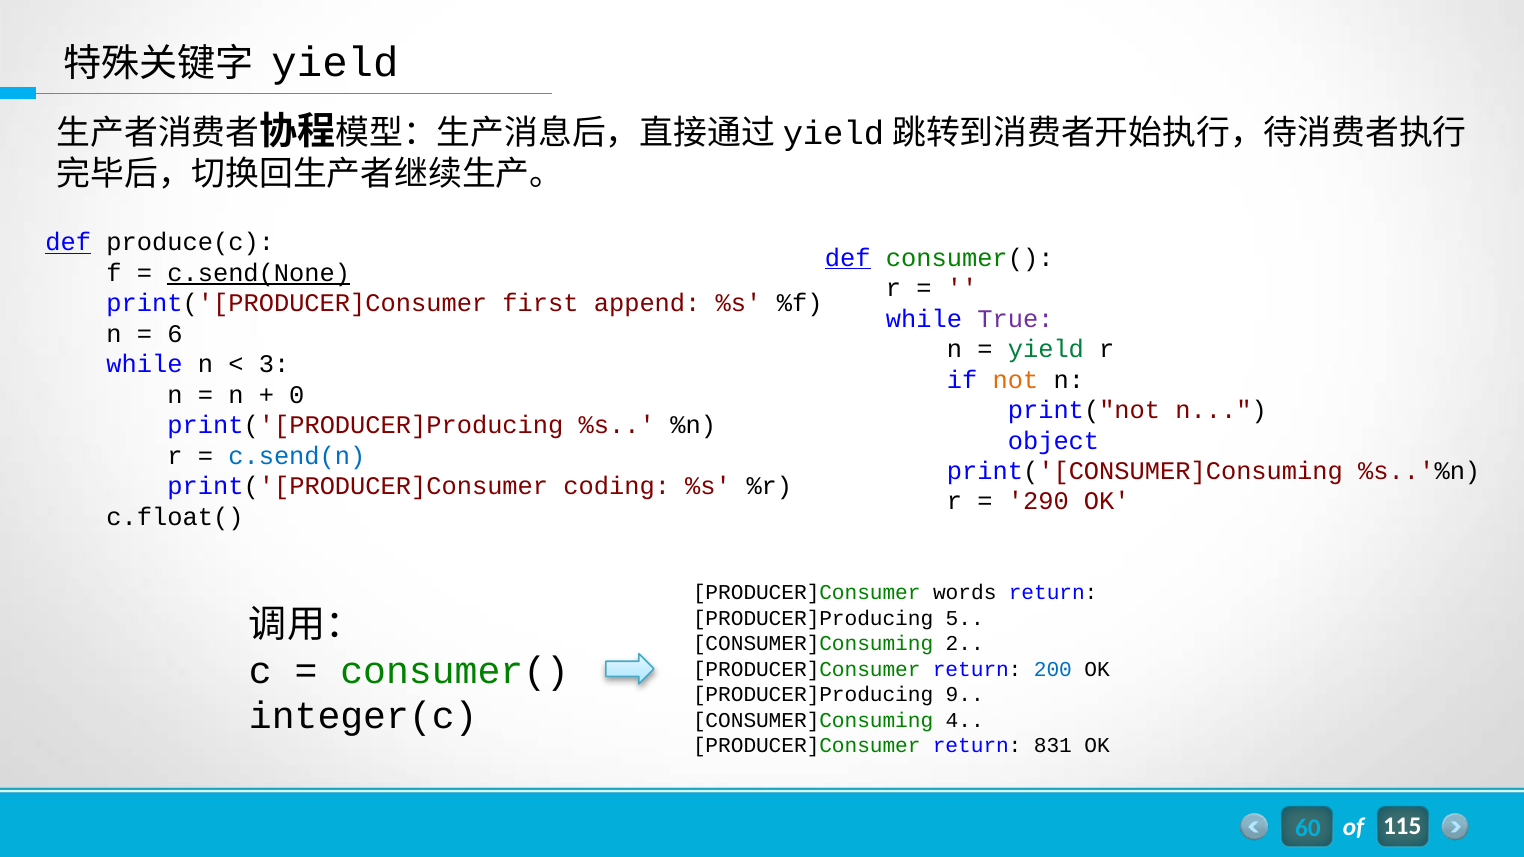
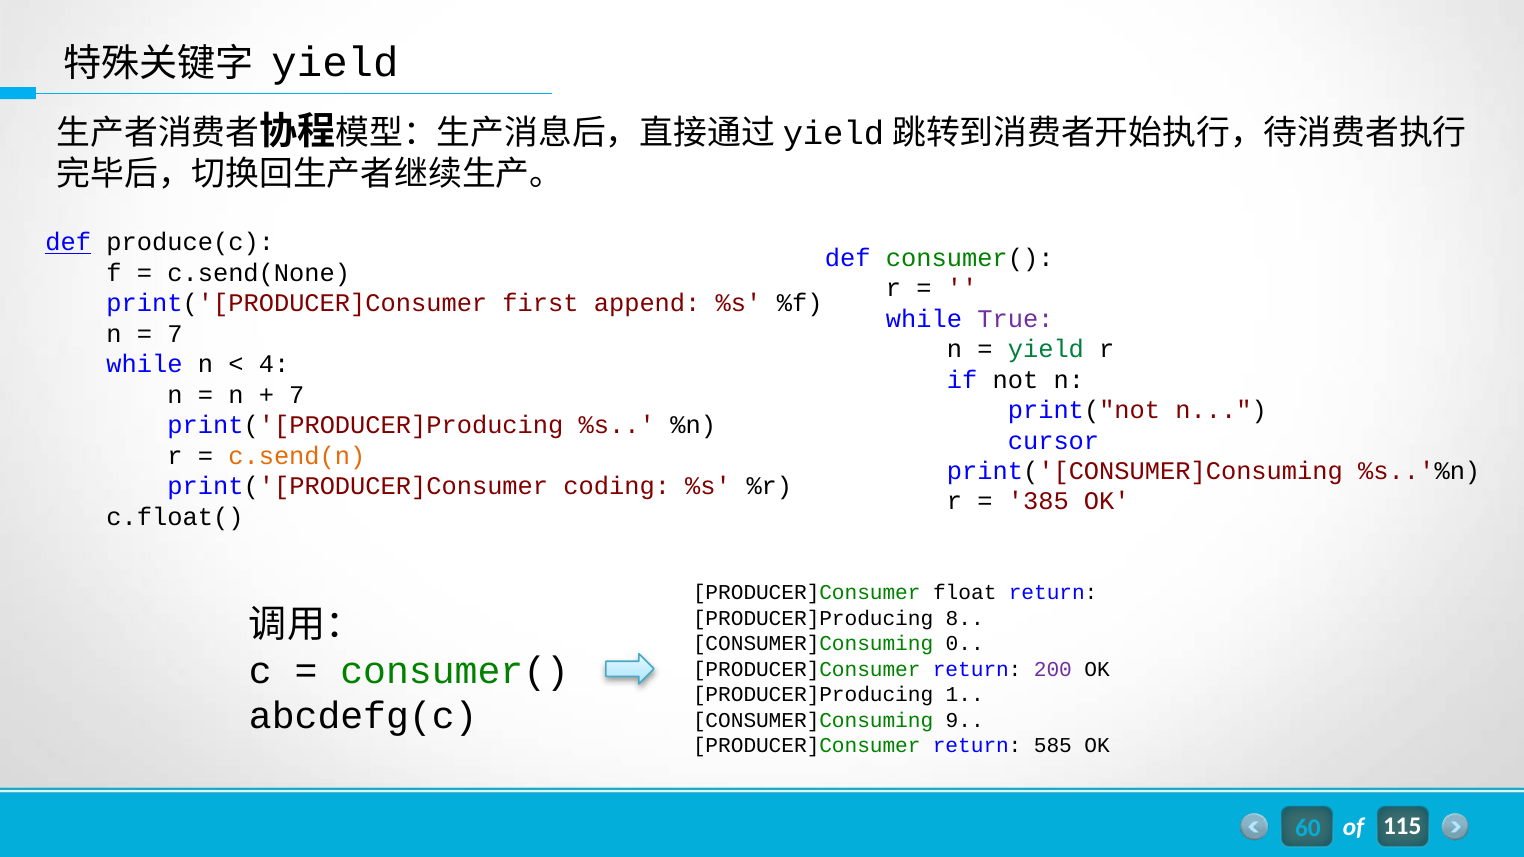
def at (848, 258) underline: present -> none
c.send(None underline: present -> none
6 at (175, 334): 6 -> 7
3: 3 -> 4
not colour: orange -> black
0 at (297, 395): 0 -> 7
object: object -> cursor
c.send(n colour: blue -> orange
290: 290 -> 385
words: words -> float
5: 5 -> 8
2: 2 -> 0
200 colour: blue -> purple
9: 9 -> 1
integer(c: integer(c -> abcdefg(c
4: 4 -> 9
831: 831 -> 585
